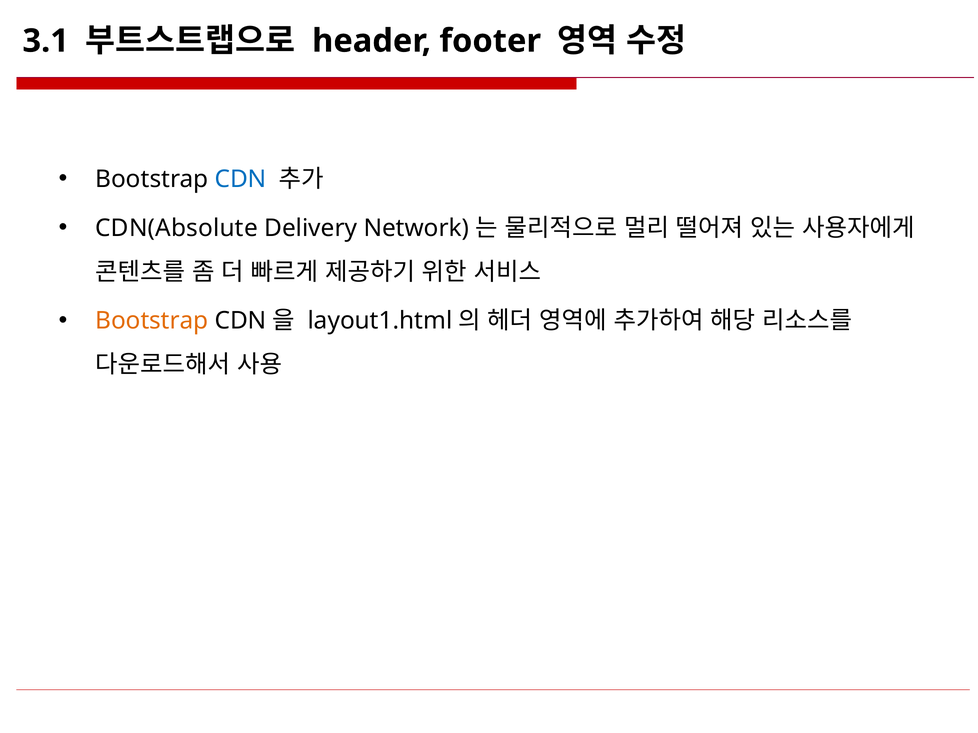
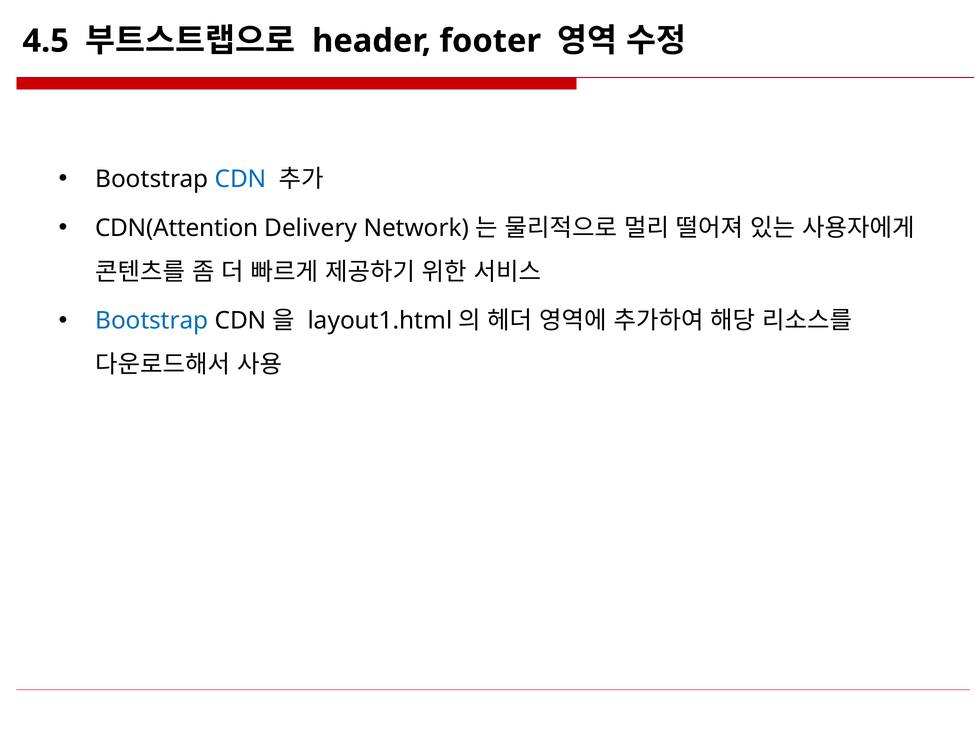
3.1: 3.1 -> 4.5
CDN(Absolute: CDN(Absolute -> CDN(Attention
Bootstrap at (152, 321) colour: orange -> blue
